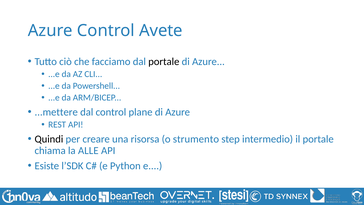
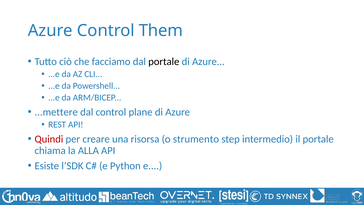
Avete: Avete -> Them
Quindi colour: black -> red
ALLE: ALLE -> ALLA
